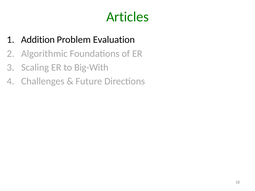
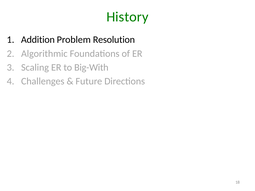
Articles: Articles -> History
Evaluation: Evaluation -> Resolution
